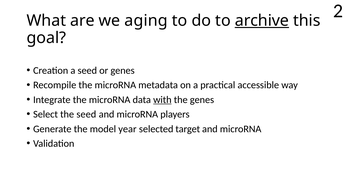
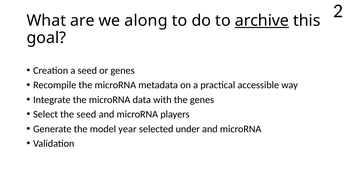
aging: aging -> along
with underline: present -> none
target: target -> under
